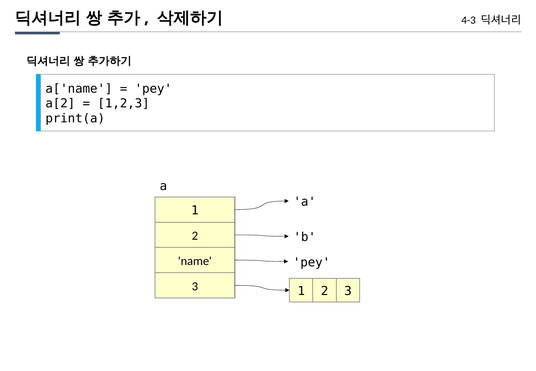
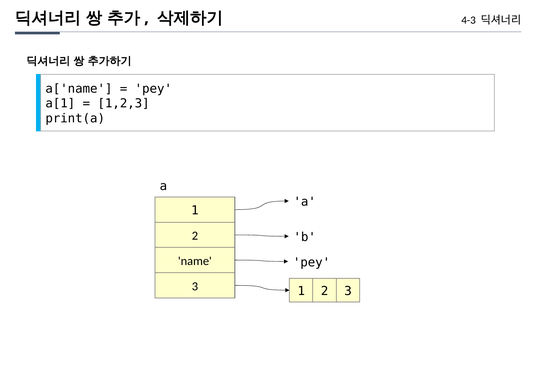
a[2: a[2 -> a[1
